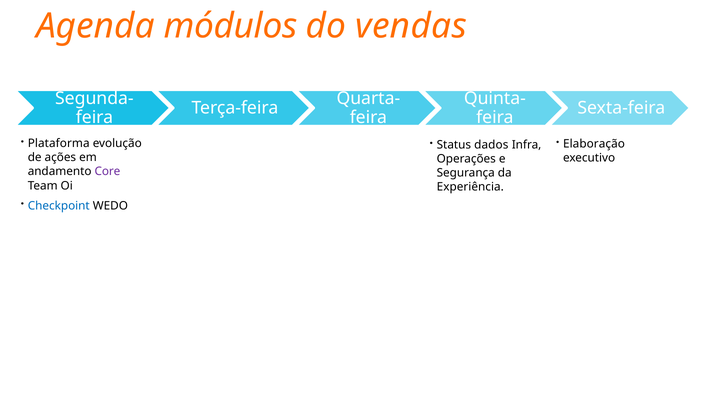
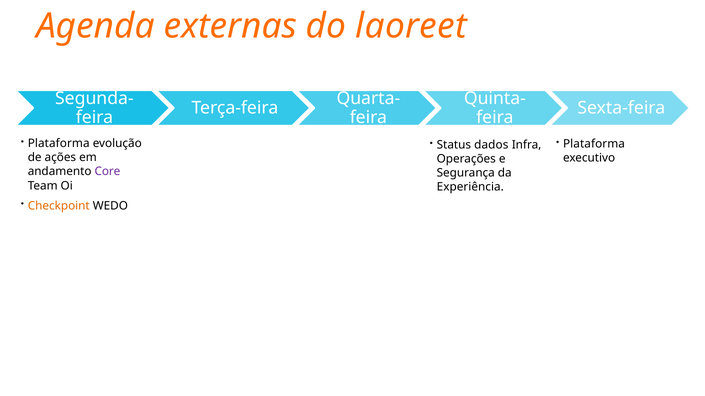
módulos: módulos -> externas
vendas: vendas -> laoreet
Elaboração at (594, 144): Elaboração -> Plataforma
Checkpoint colour: blue -> orange
